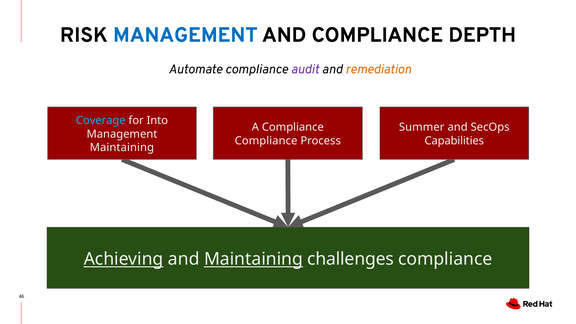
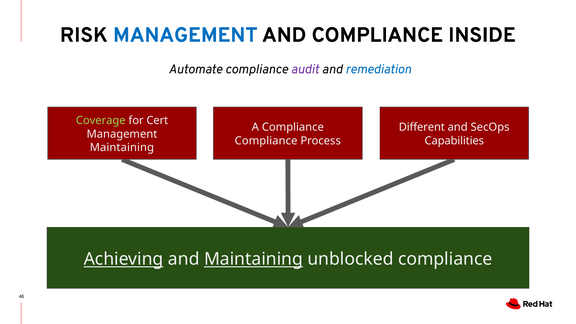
DEPTH: DEPTH -> INSIDE
remediation colour: orange -> blue
Coverage colour: light blue -> light green
Into: Into -> Cert
Summer: Summer -> Different
challenges: challenges -> unblocked
